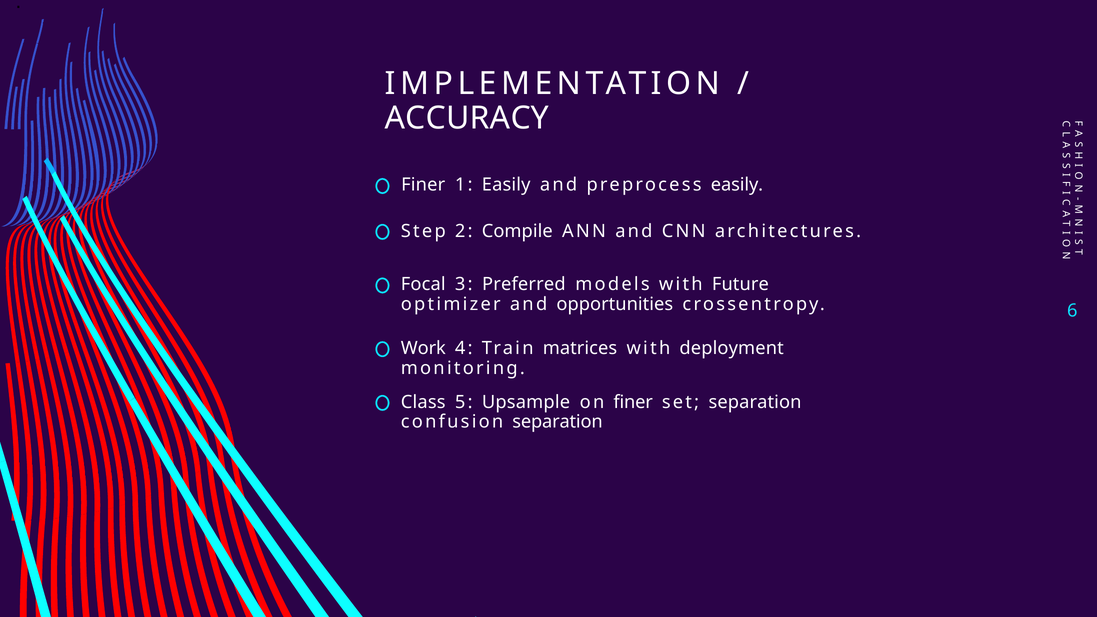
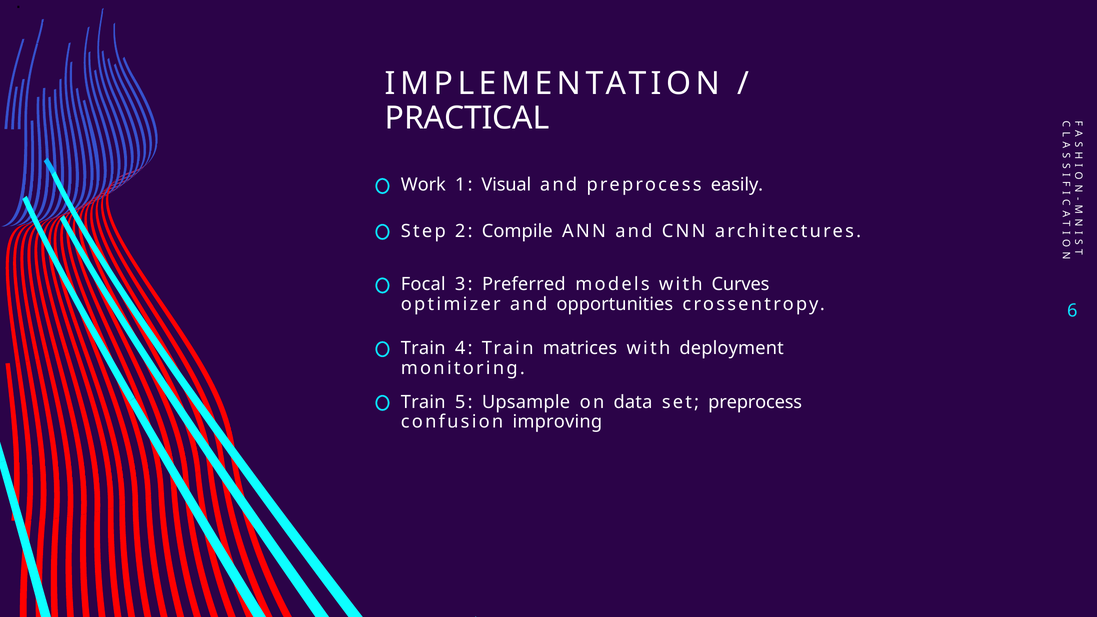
ACCURACY: ACCURACY -> PRACTICAL
Finer at (423, 185): Finer -> Work
1 Easily: Easily -> Visual
Future: Future -> Curves
Work at (423, 348): Work -> Train
Class at (423, 402): Class -> Train
on finer: finer -> data
set separation: separation -> preprocess
confusion separation: separation -> improving
